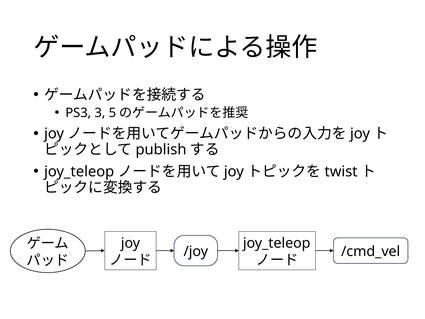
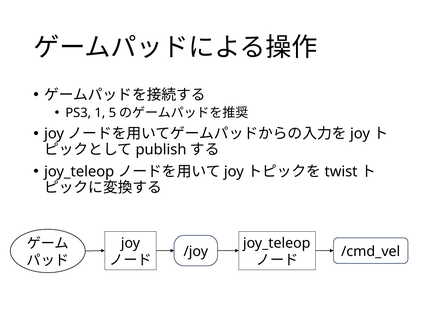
3: 3 -> 1
